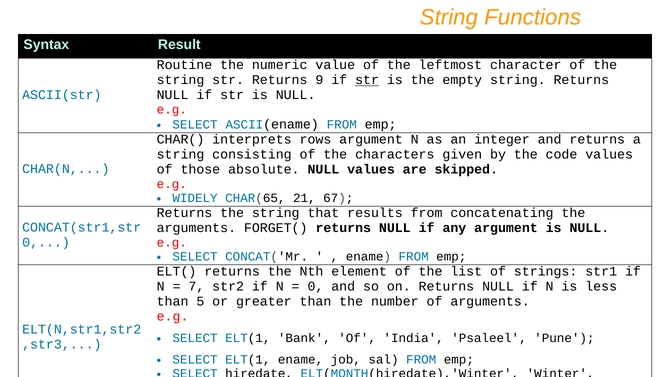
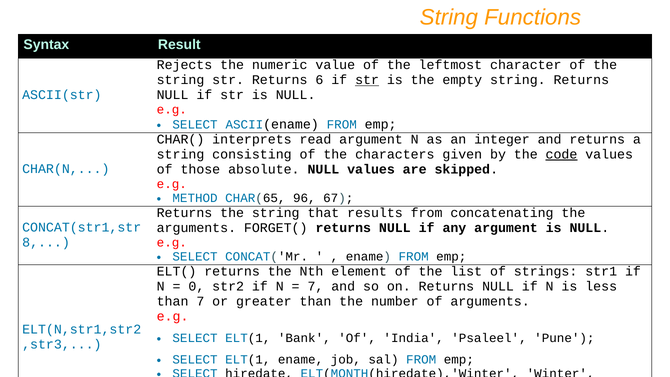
Routine: Routine -> Rejects
9: 9 -> 6
rows: rows -> read
code underline: none -> present
WIDELY: WIDELY -> METHOD
21: 21 -> 96
0 at (46, 242): 0 -> 8
7: 7 -> 0
0 at (315, 286): 0 -> 7
than 5: 5 -> 7
